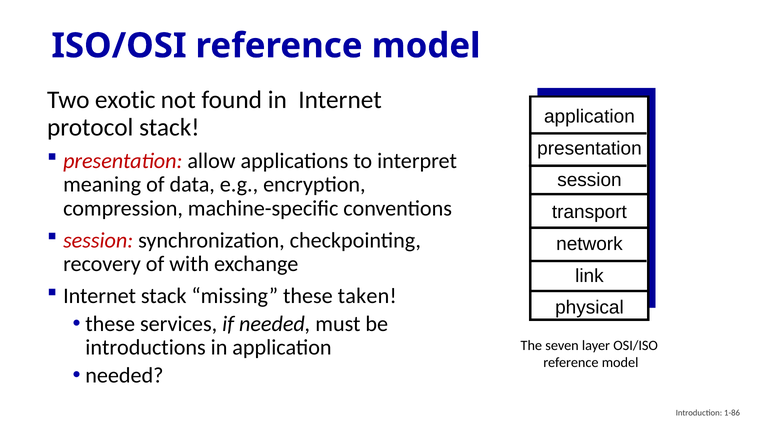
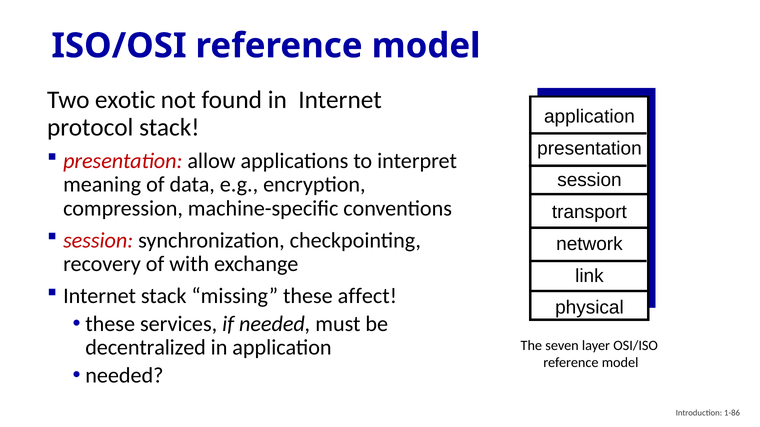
taken: taken -> affect
introductions: introductions -> decentralized
